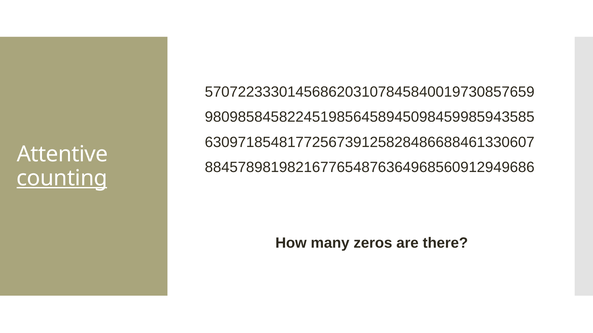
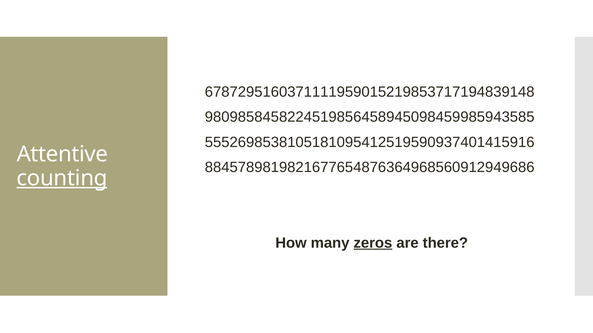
5707223330145686203107845840019730857659: 5707223330145686203107845840019730857659 -> 6787295160371111959015219853717194839148
6309718548177256739125828486688461330607: 6309718548177256739125828486688461330607 -> 5552698538105181095412519590937401415916
zeros underline: none -> present
